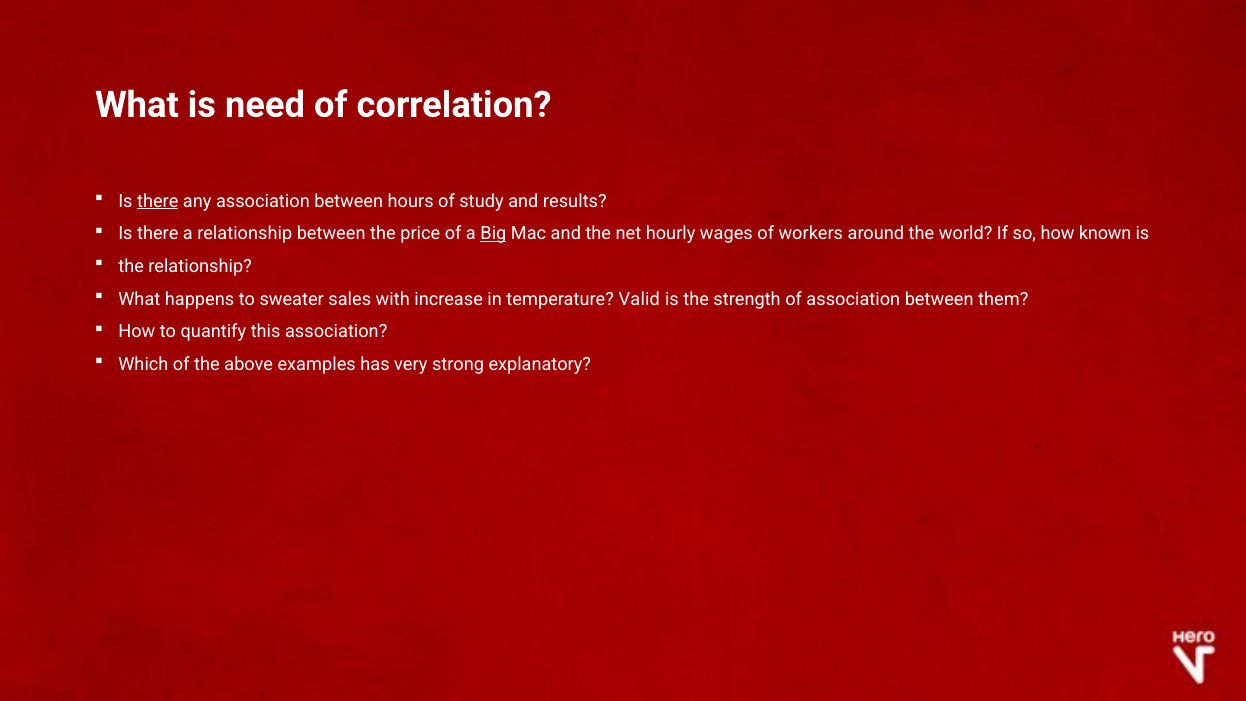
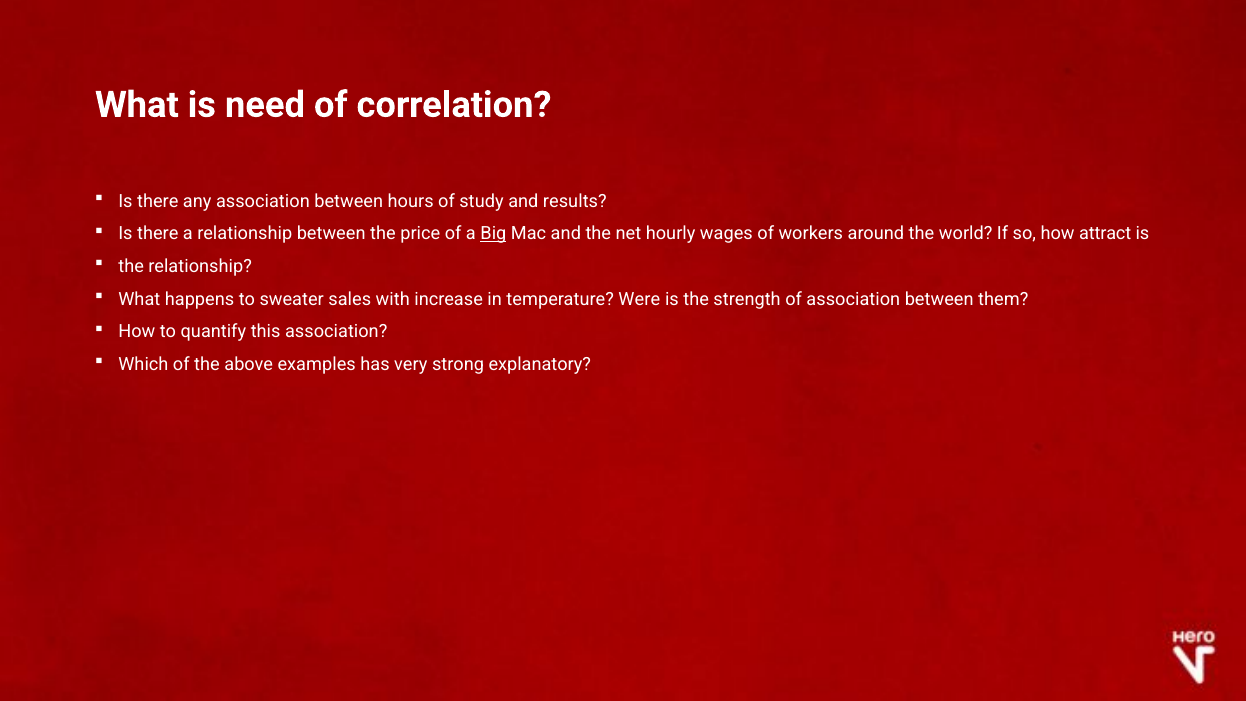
there at (158, 201) underline: present -> none
known: known -> attract
Valid: Valid -> Were
